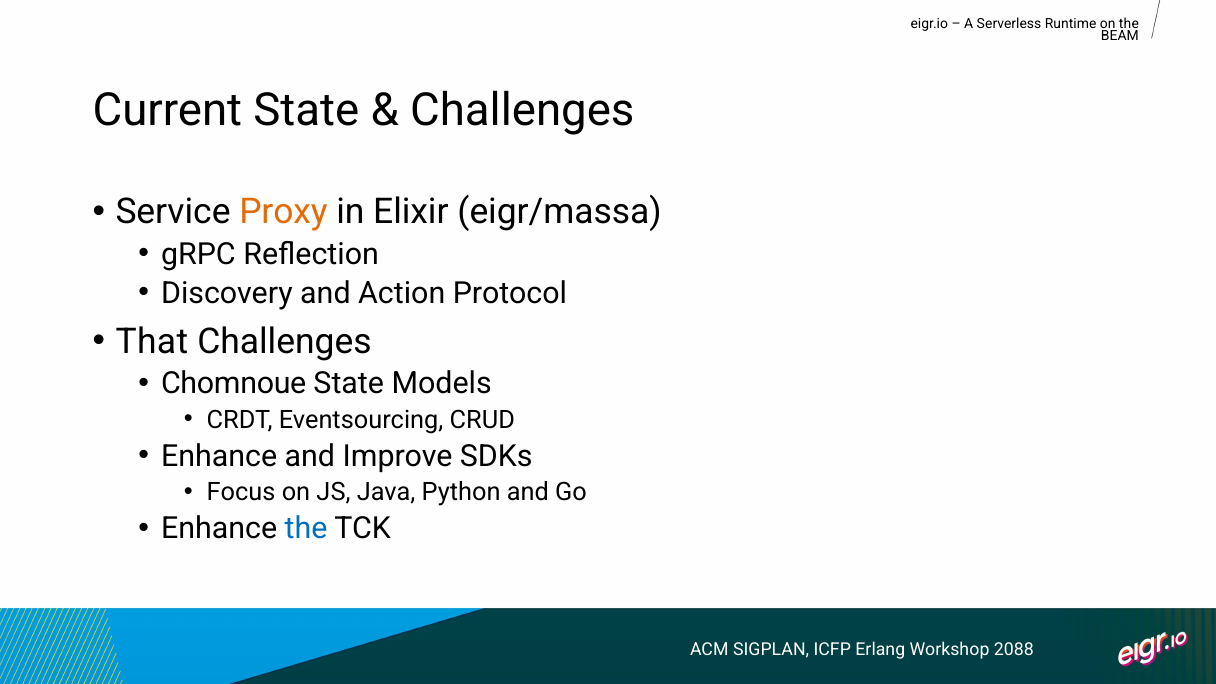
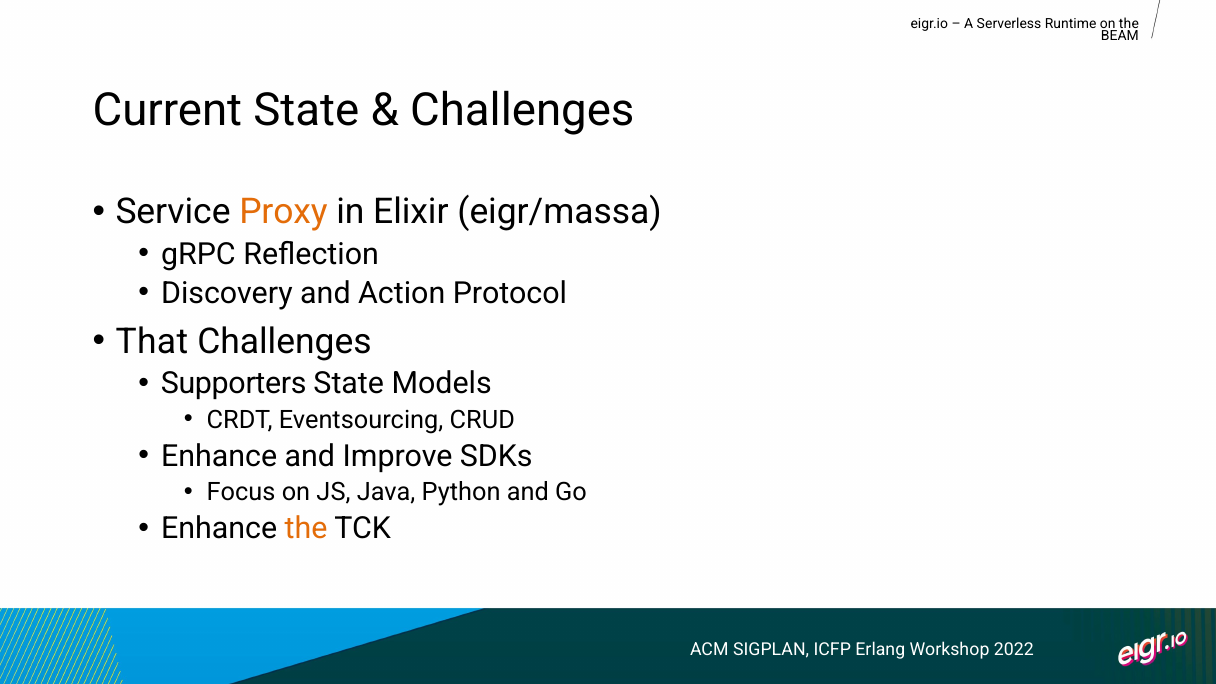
Chomnoue: Chomnoue -> Supporters
the at (306, 529) colour: blue -> orange
2088: 2088 -> 2022
